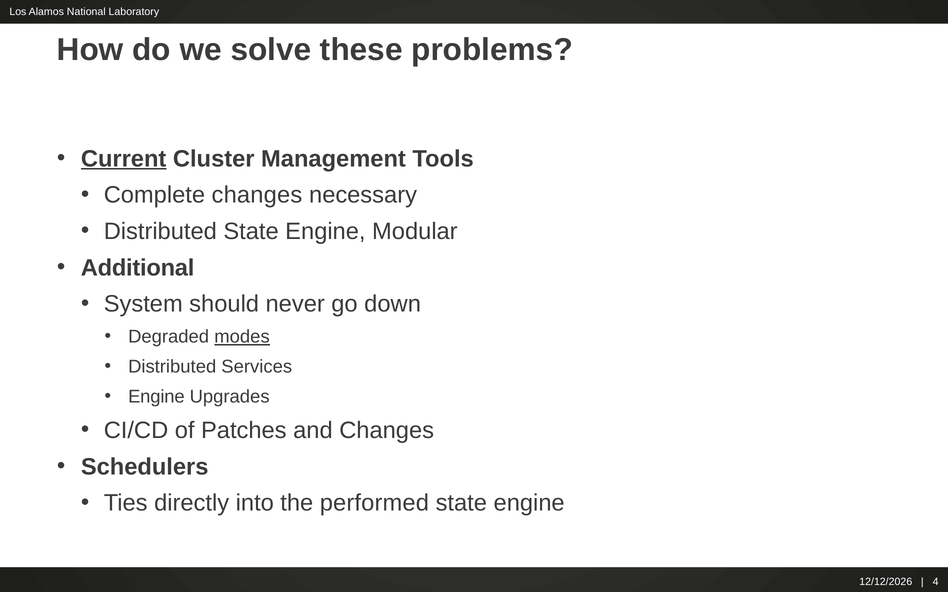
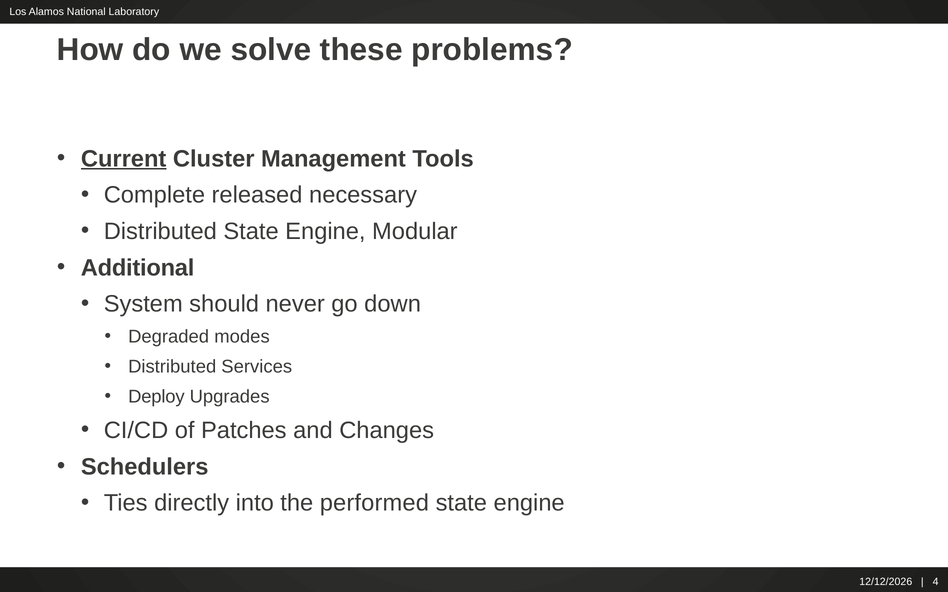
Complete changes: changes -> released
modes underline: present -> none
Engine at (156, 397): Engine -> Deploy
